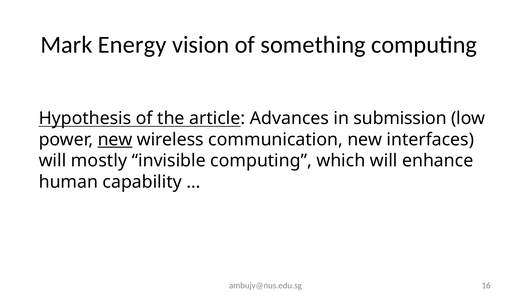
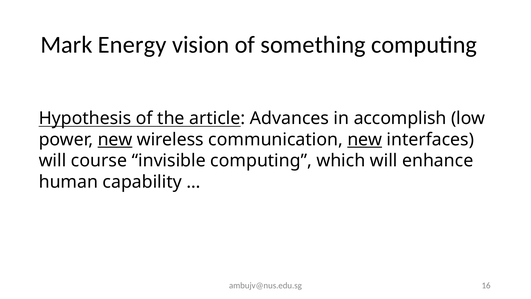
submission: submission -> accomplish
new at (365, 139) underline: none -> present
mostly: mostly -> course
